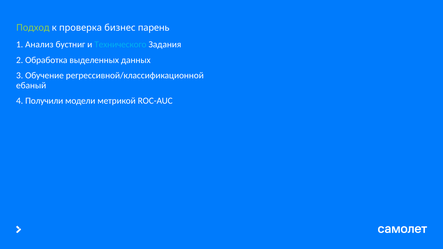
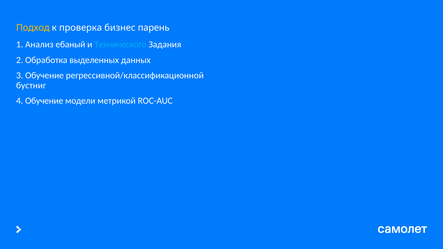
Подход colour: light green -> yellow
бустниг: бустниг -> ебаный
ебаный: ебаный -> бустниг
4 Получили: Получили -> Обучение
